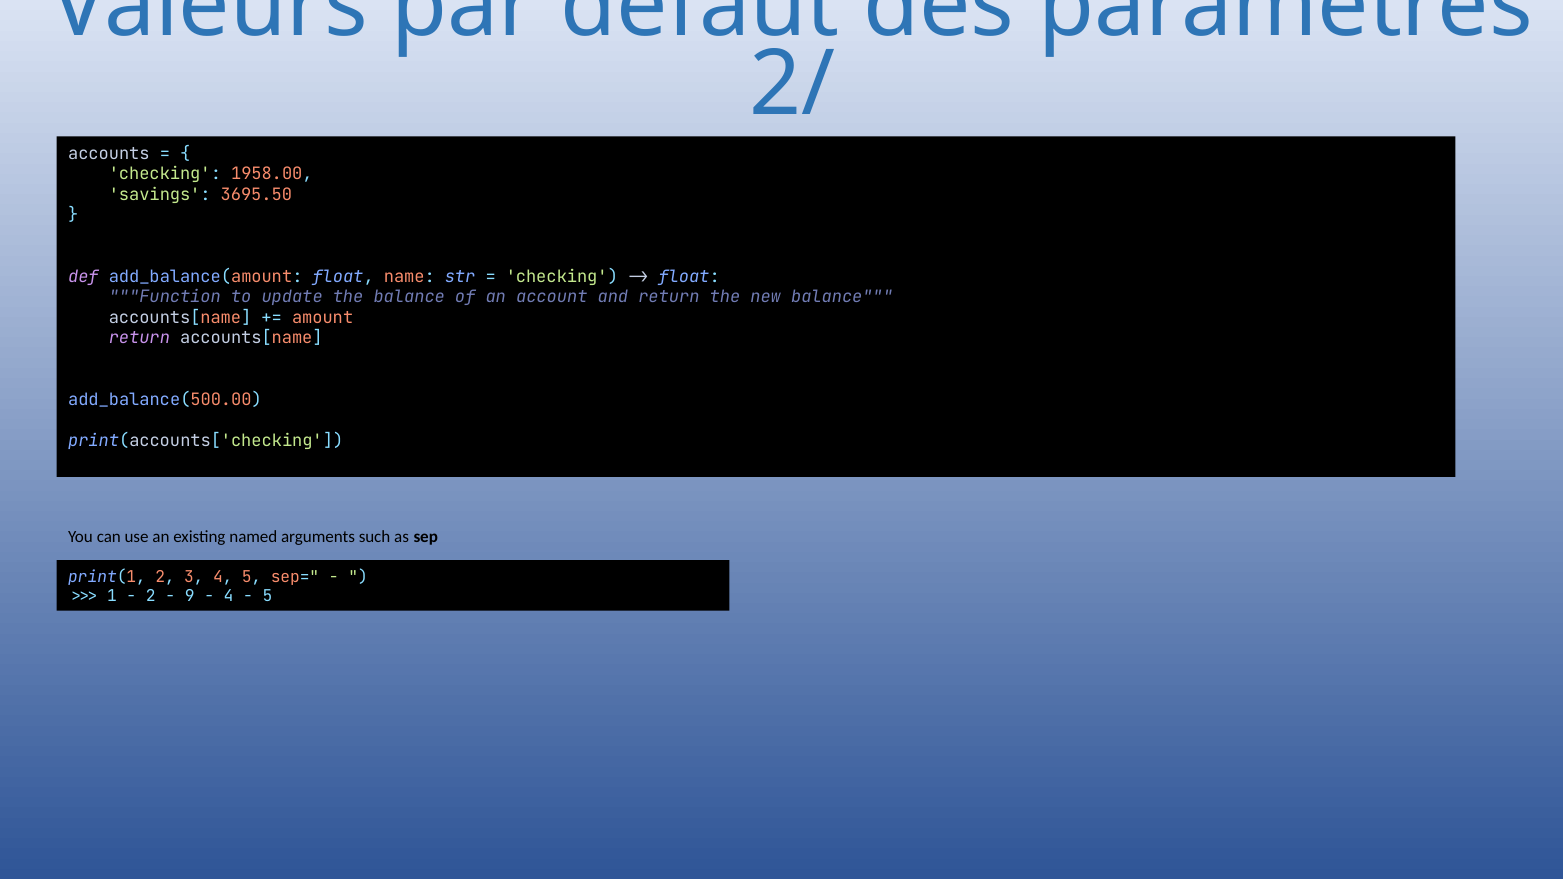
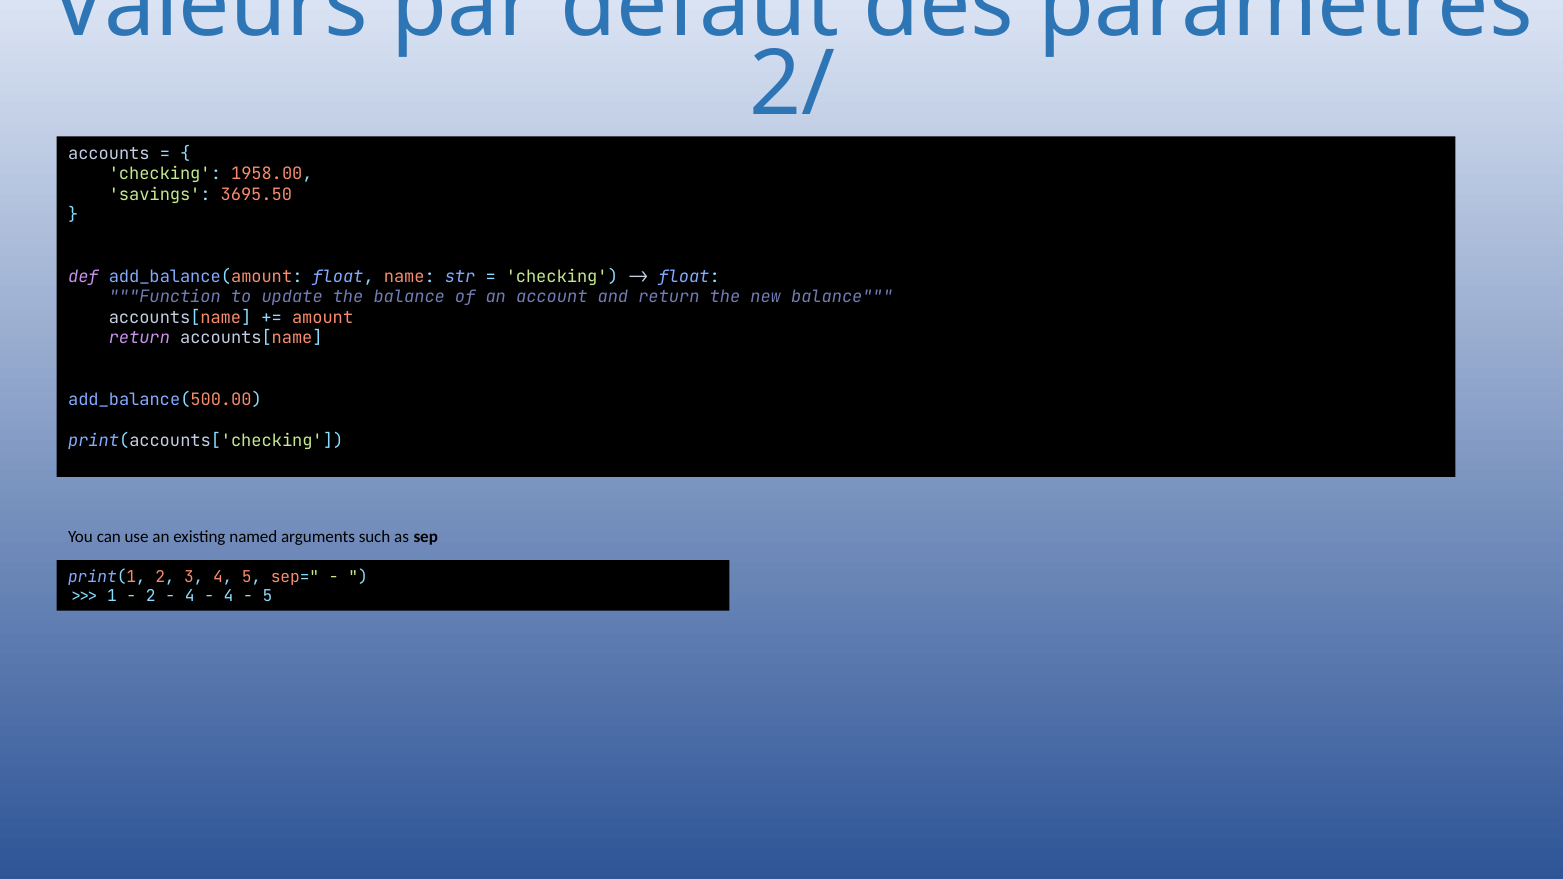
9 at (190, 596): 9 -> 4
